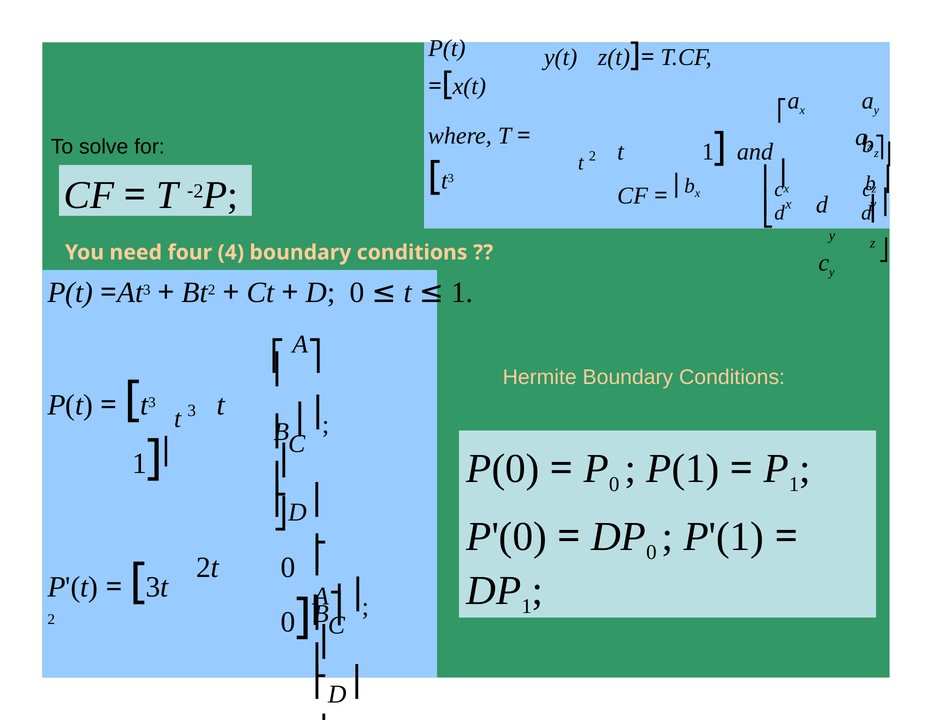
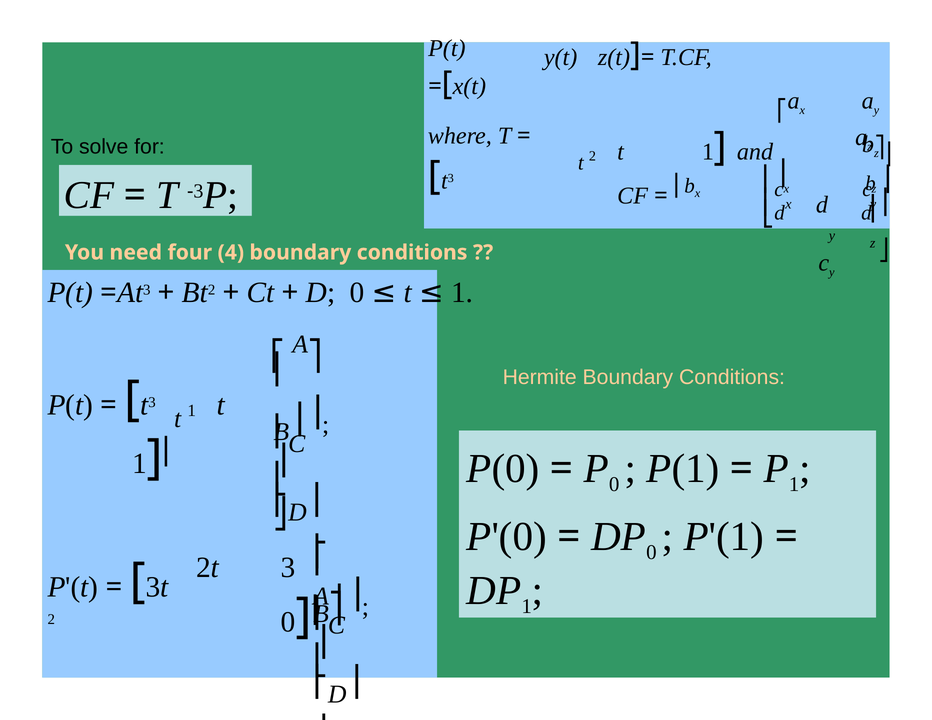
2 at (198, 191): 2 -> 3
3 at (192, 411): 3 -> 1
2t 0: 0 -> 3
